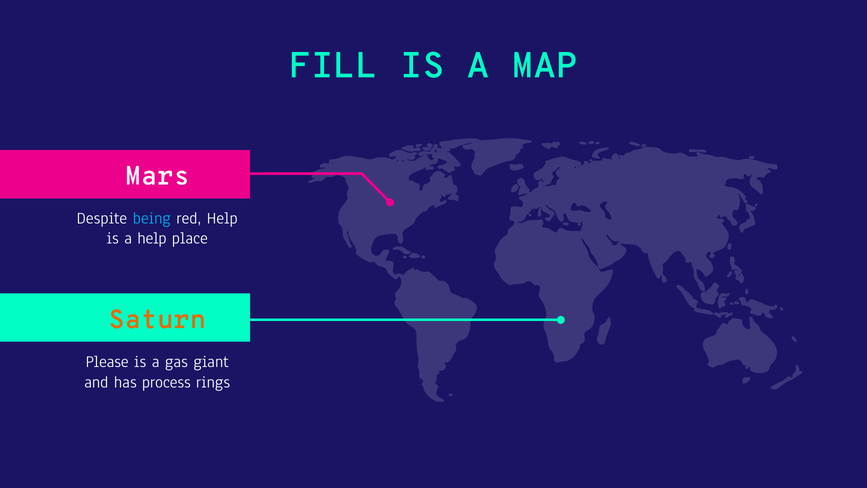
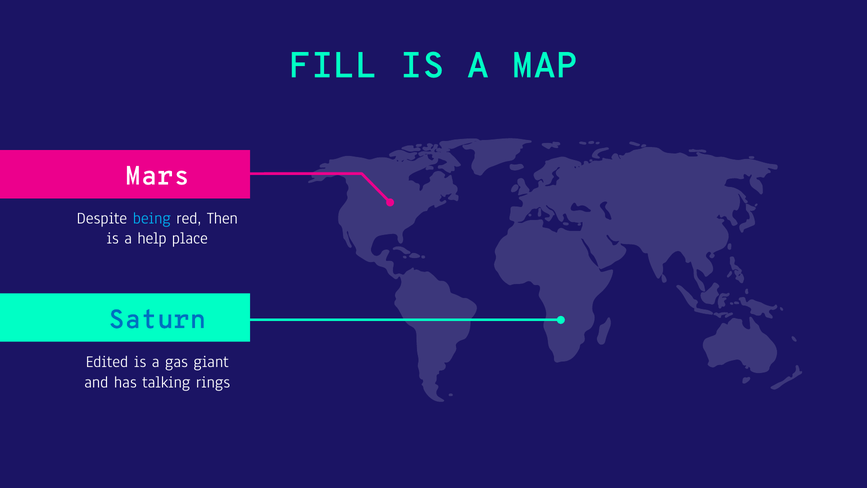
red Help: Help -> Then
Saturn colour: orange -> blue
Please: Please -> Edited
process: process -> talking
